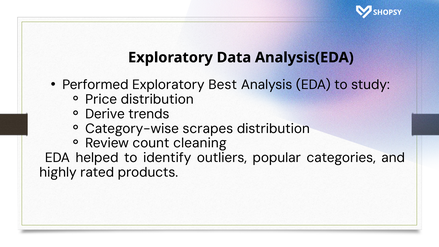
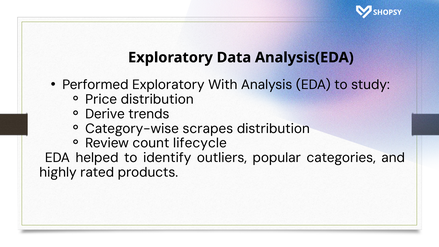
Best: Best -> With
cleaning: cleaning -> lifecycle
